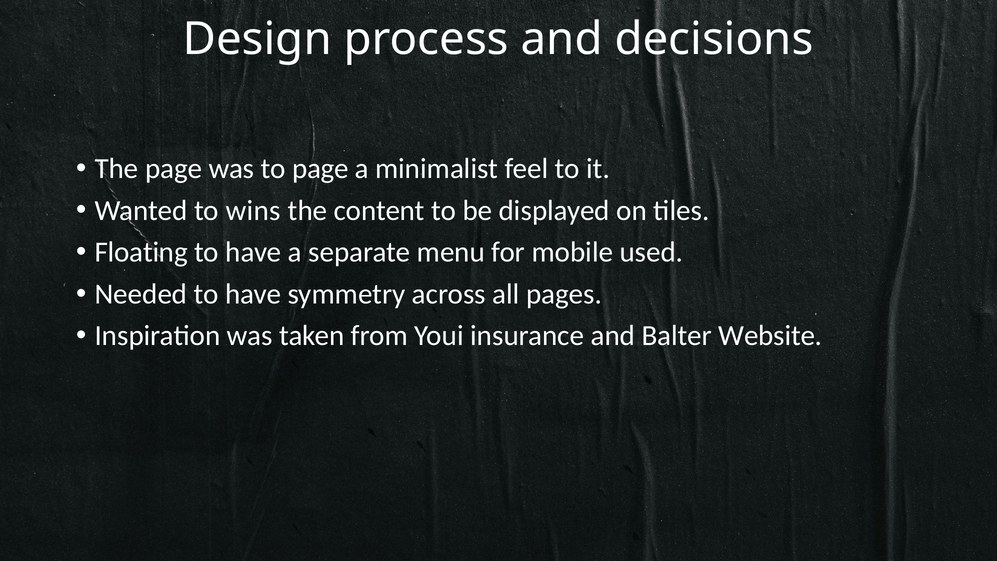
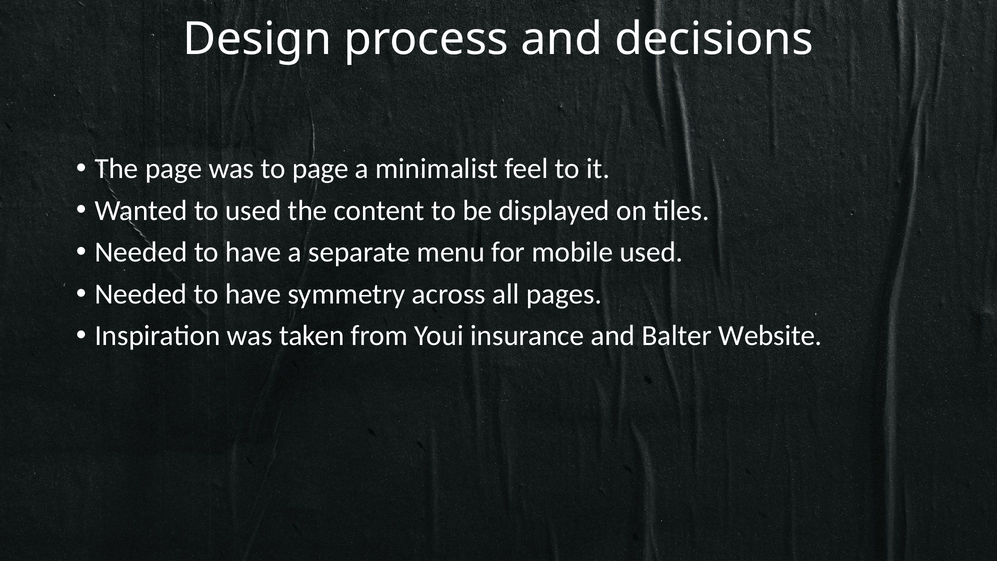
to wins: wins -> used
Floating at (141, 252): Floating -> Needed
